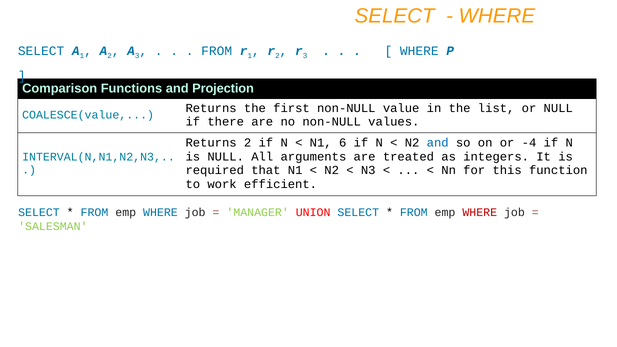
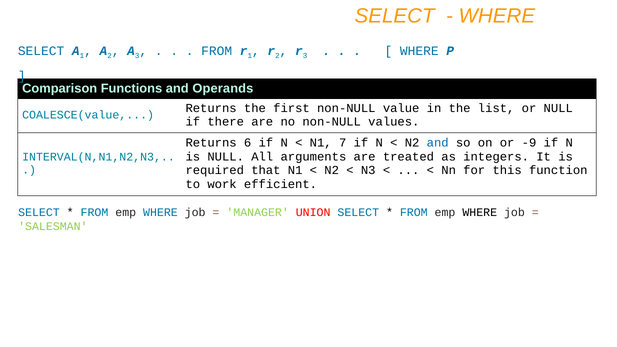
Projection: Projection -> Operands
Returns 2: 2 -> 6
6: 6 -> 7
-4: -4 -> -9
WHERE at (480, 212) colour: red -> black
